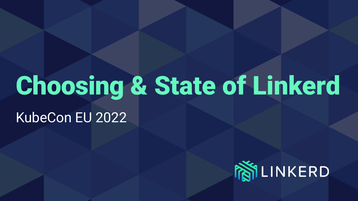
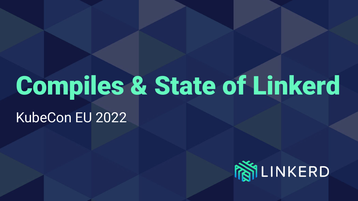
Choosing: Choosing -> Compiles
